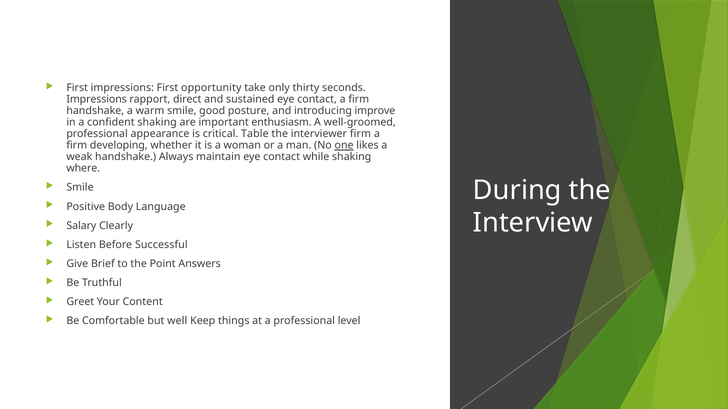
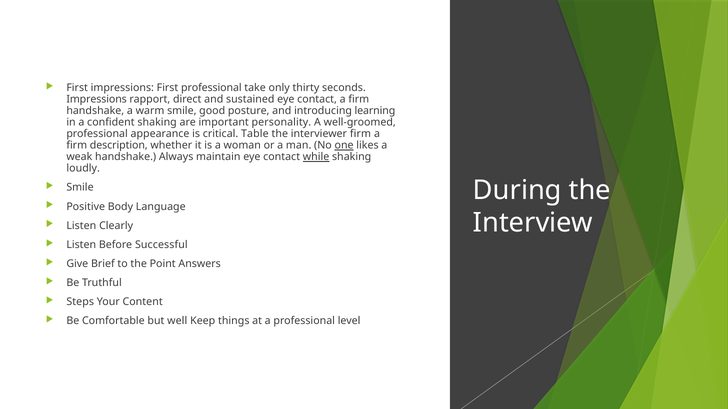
First opportunity: opportunity -> professional
improve: improve -> learning
enthusiasm: enthusiasm -> personality
developing: developing -> description
while underline: none -> present
where: where -> loudly
Salary at (81, 226): Salary -> Listen
Greet: Greet -> Steps
